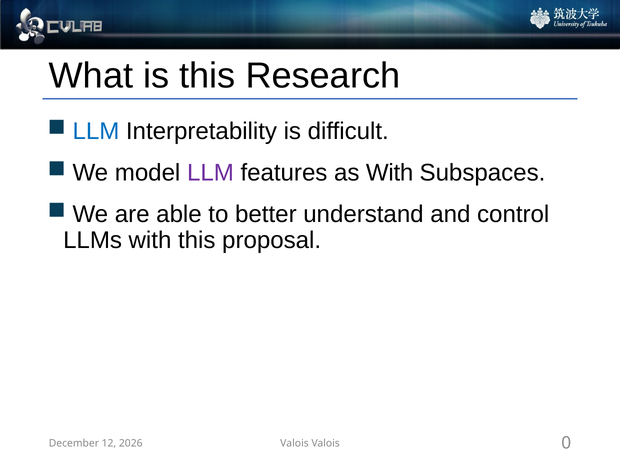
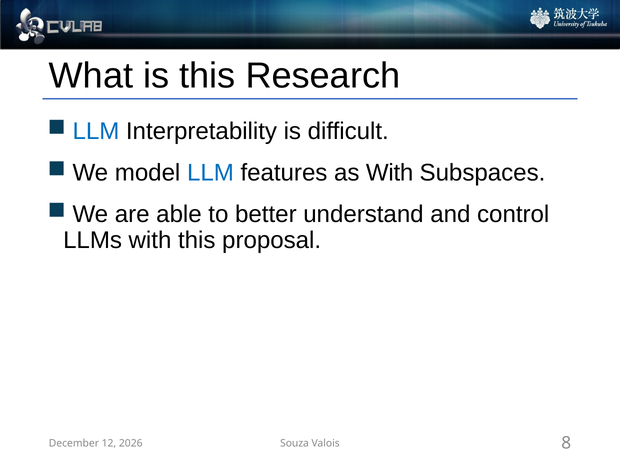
LLM at (210, 173) colour: purple -> blue
Valois at (294, 443): Valois -> Souza
0: 0 -> 8
